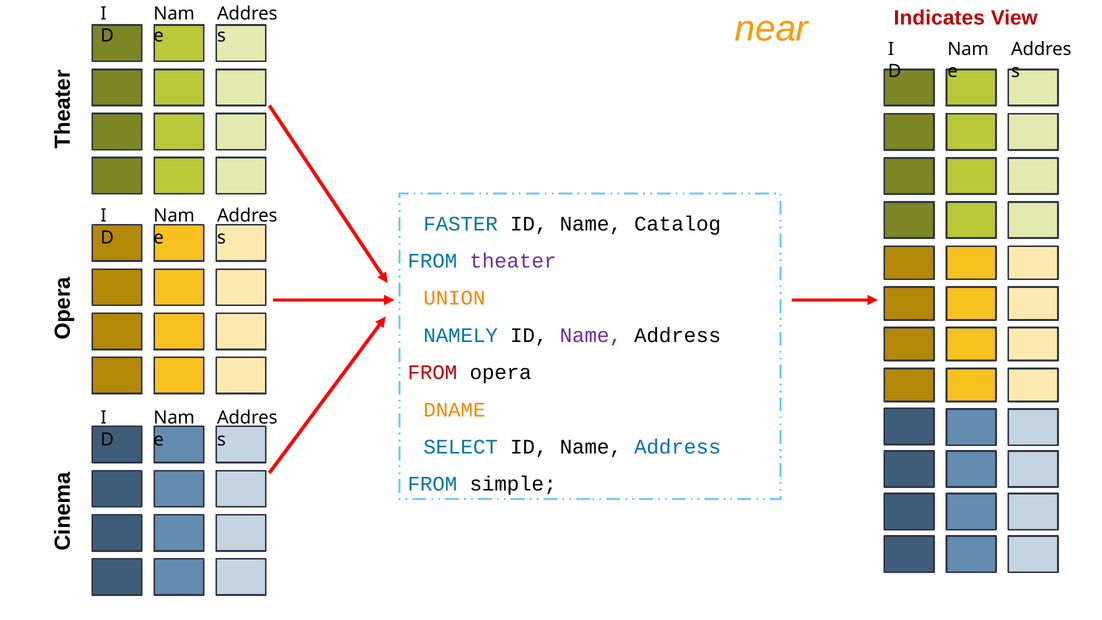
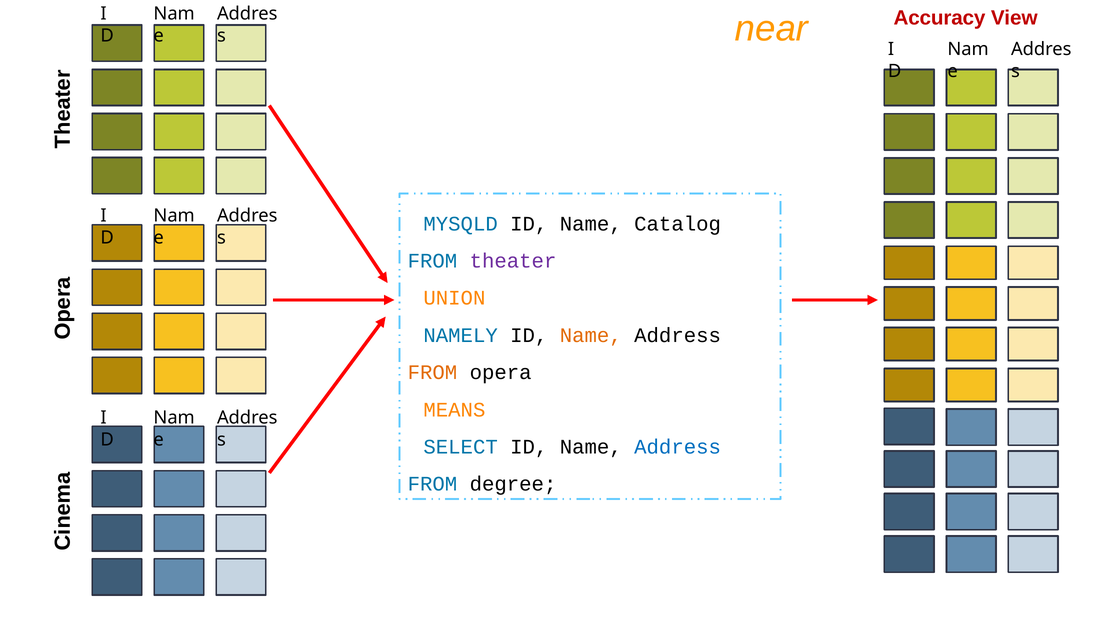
Indicates: Indicates -> Accuracy
FASTER: FASTER -> MYSQLD
Name at (591, 335) colour: purple -> orange
FROM at (432, 372) colour: red -> orange
DNAME: DNAME -> MEANS
simple: simple -> degree
